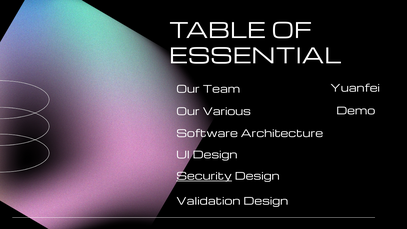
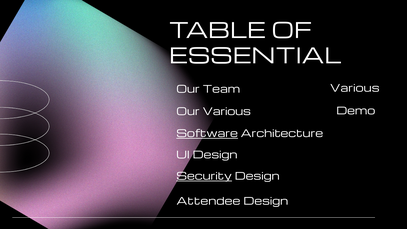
Yuanfei at (355, 88): Yuanfei -> Various
Software underline: none -> present
Validation: Validation -> Attendee
